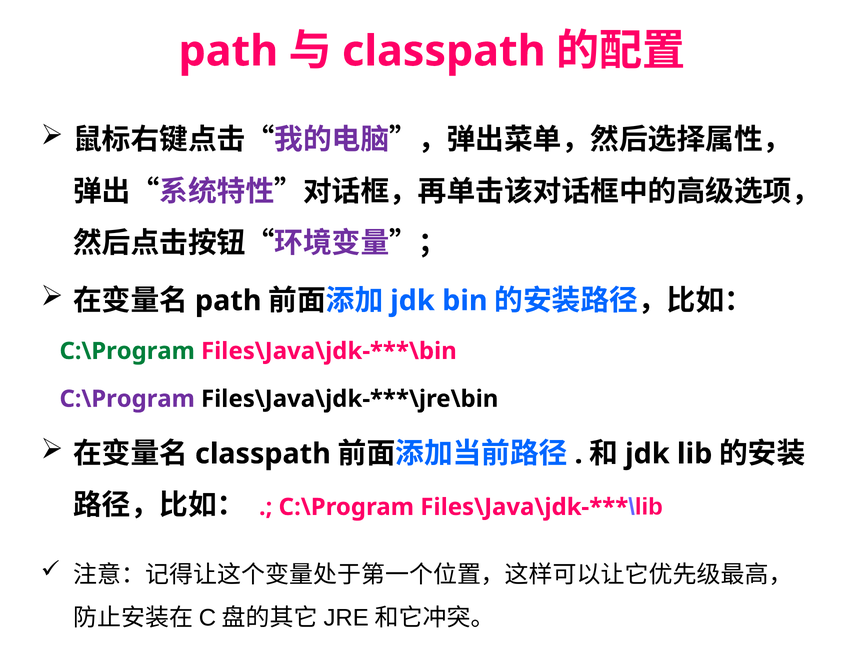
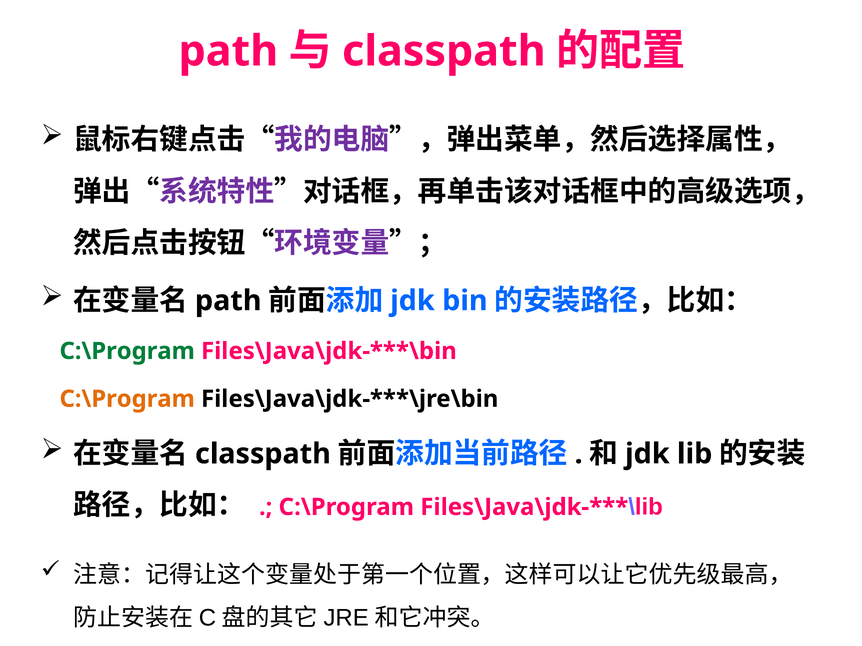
C:\Program at (127, 399) colour: purple -> orange
